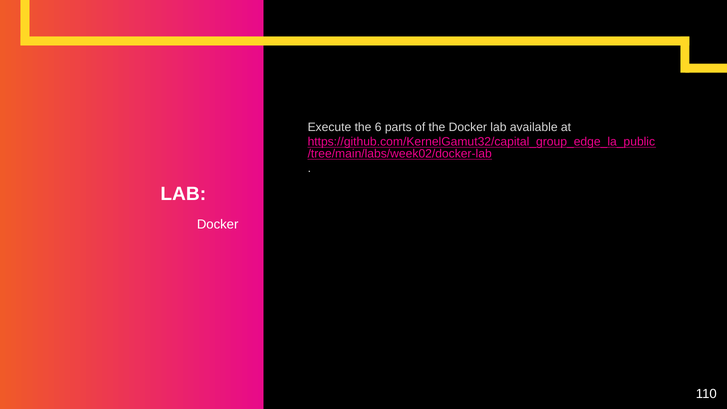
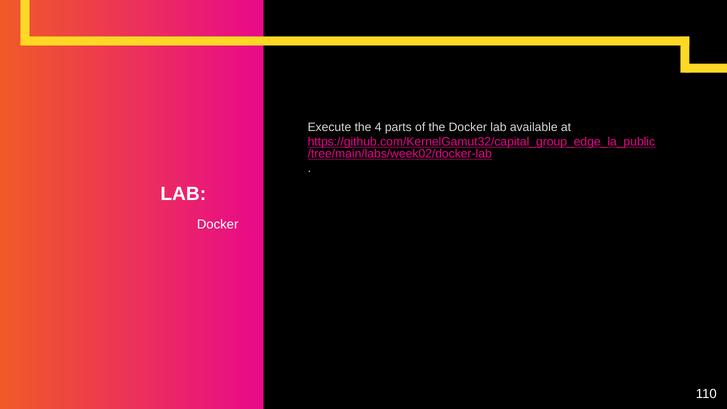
6: 6 -> 4
